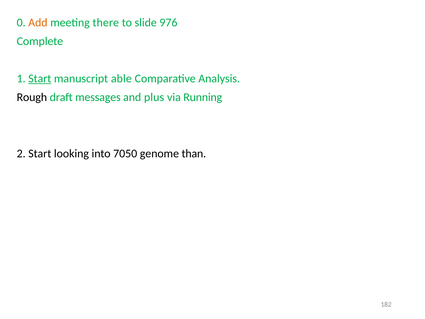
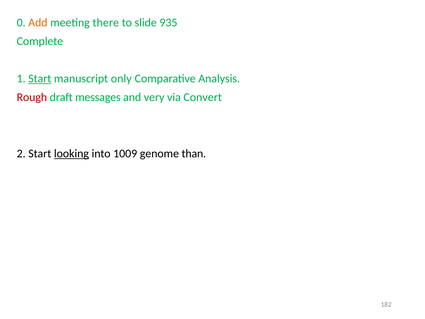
976: 976 -> 935
able: able -> only
Rough colour: black -> red
plus: plus -> very
Running: Running -> Convert
looking underline: none -> present
7050: 7050 -> 1009
